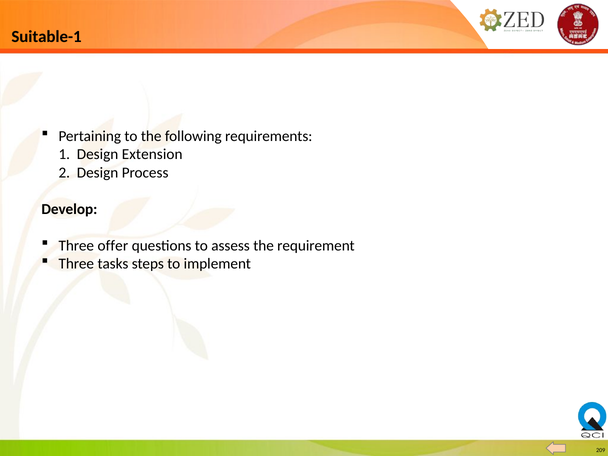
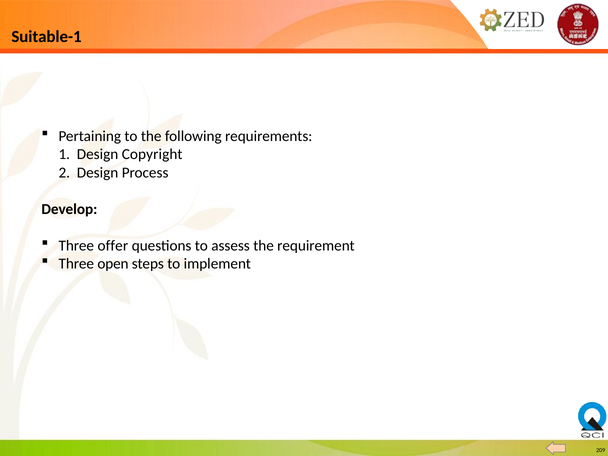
Extension: Extension -> Copyright
tasks: tasks -> open
